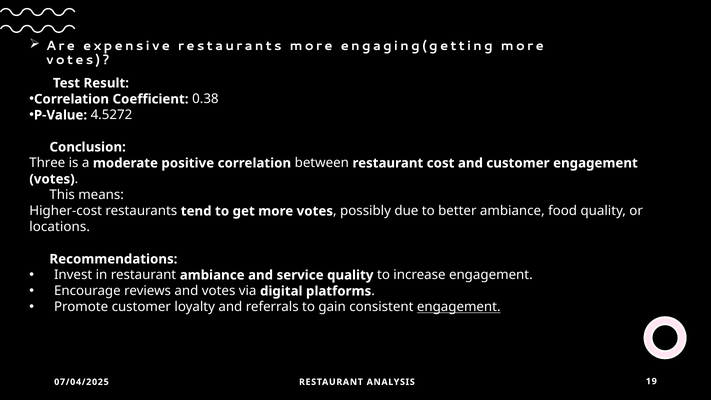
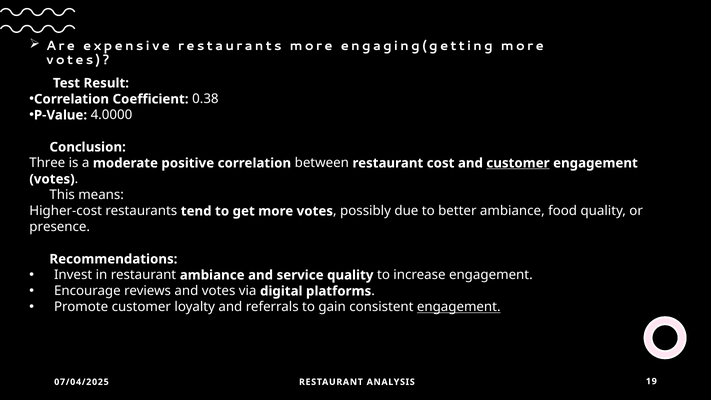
4.5272: 4.5272 -> 4.0000
customer at (518, 163) underline: none -> present
locations: locations -> presence
